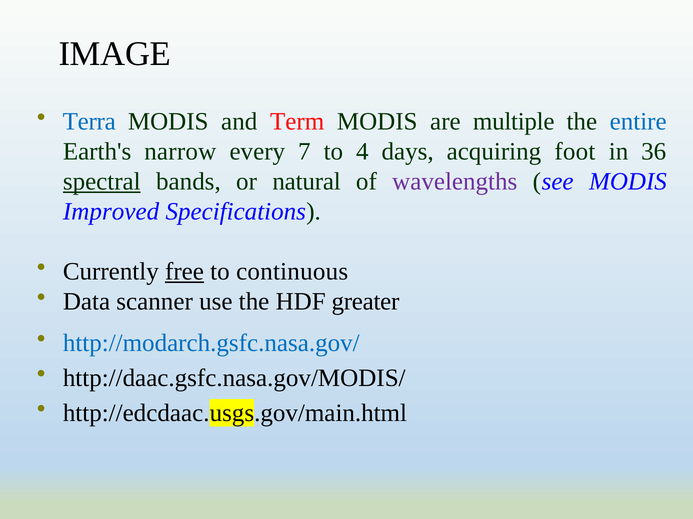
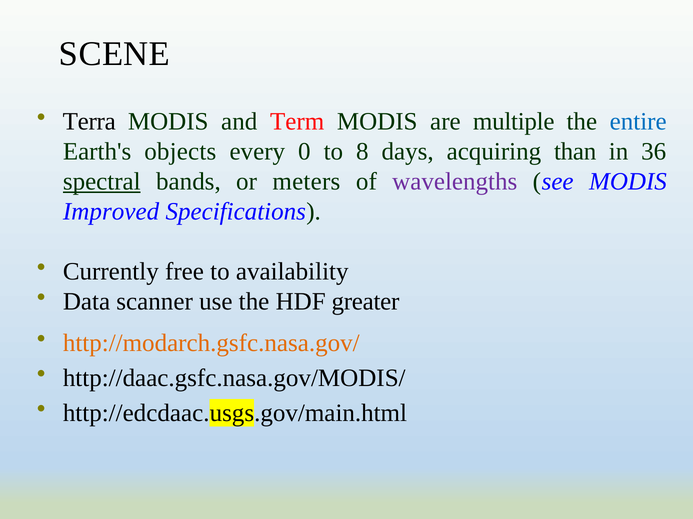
IMAGE: IMAGE -> SCENE
Terra colour: blue -> black
narrow: narrow -> objects
7: 7 -> 0
4: 4 -> 8
foot: foot -> than
natural: natural -> meters
free underline: present -> none
continuous: continuous -> availability
http://modarch.gsfc.nasa.gov/ colour: blue -> orange
